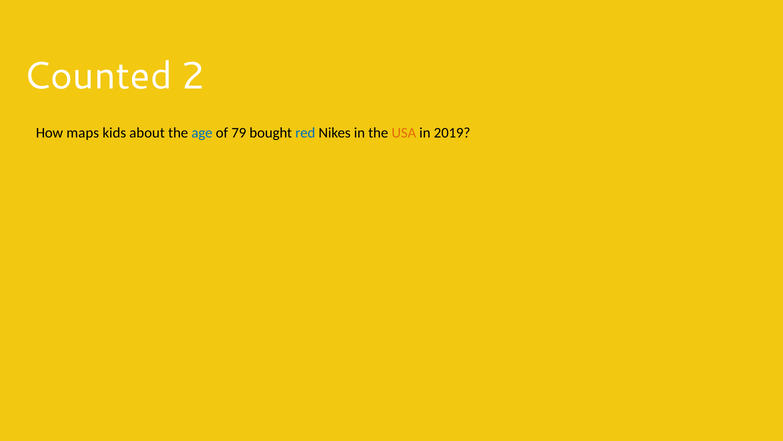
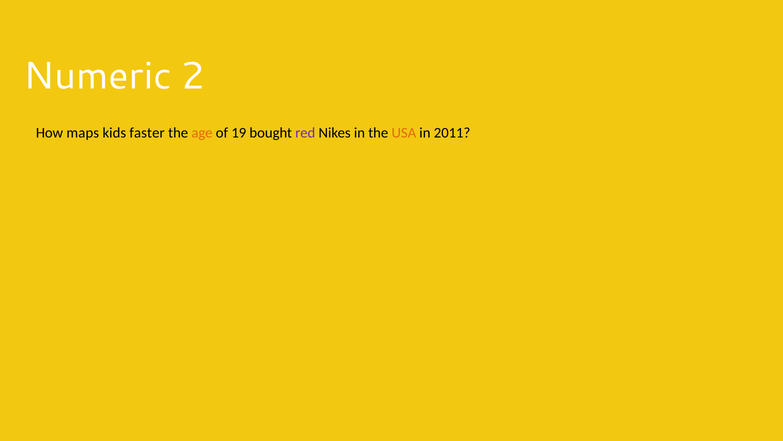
Counted: Counted -> Numeric
about: about -> faster
age colour: blue -> orange
79: 79 -> 19
red colour: blue -> purple
2019: 2019 -> 2011
